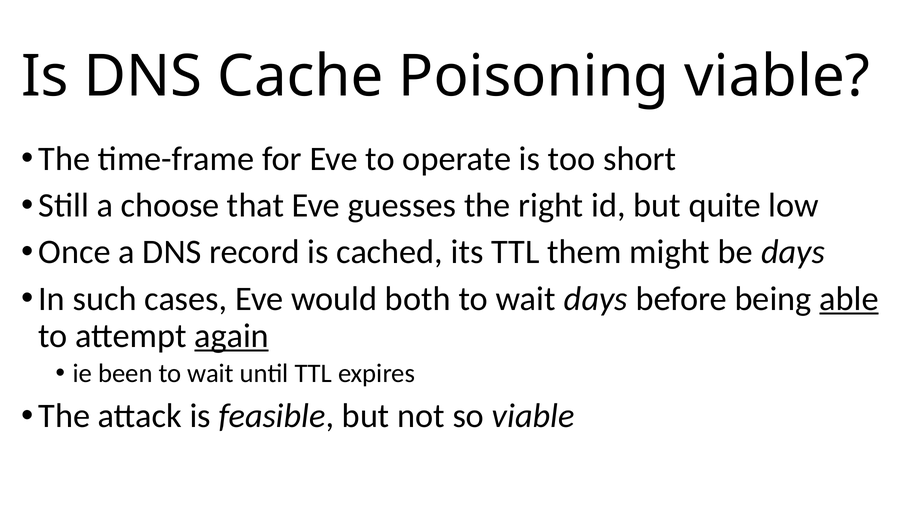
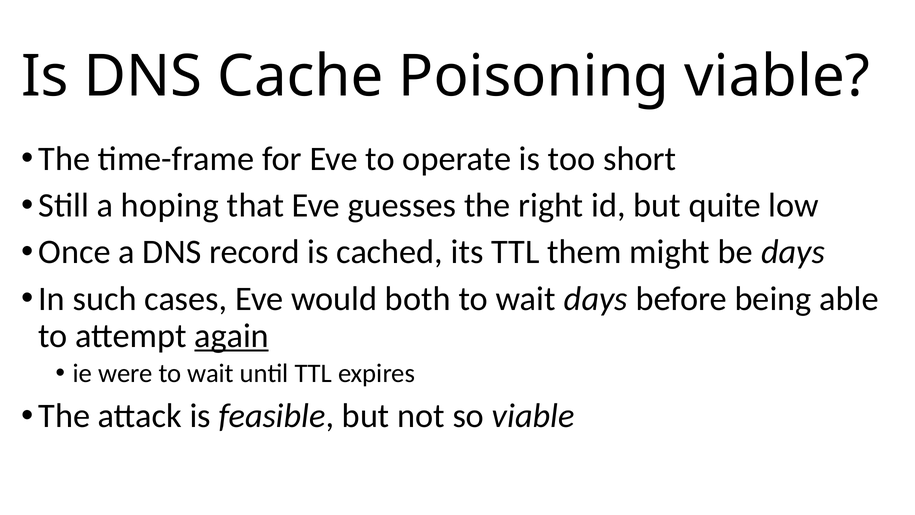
choose: choose -> hoping
able underline: present -> none
been: been -> were
